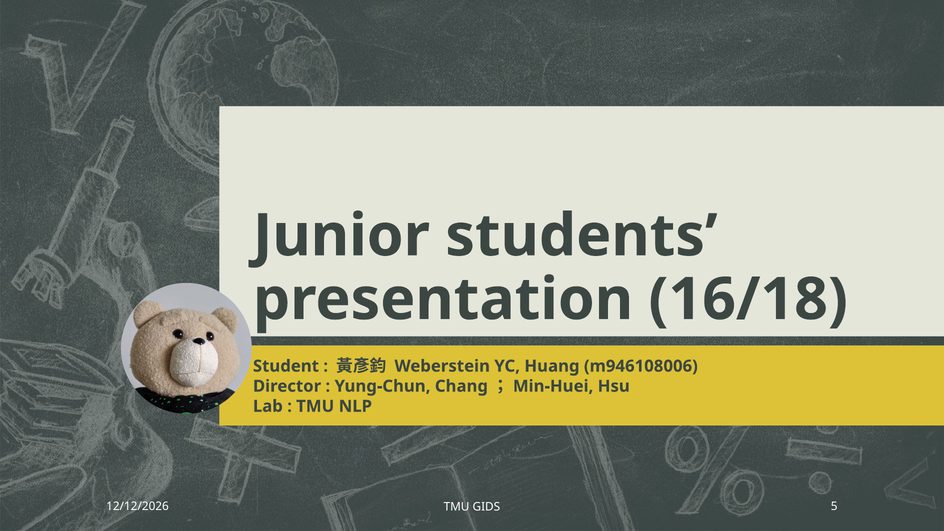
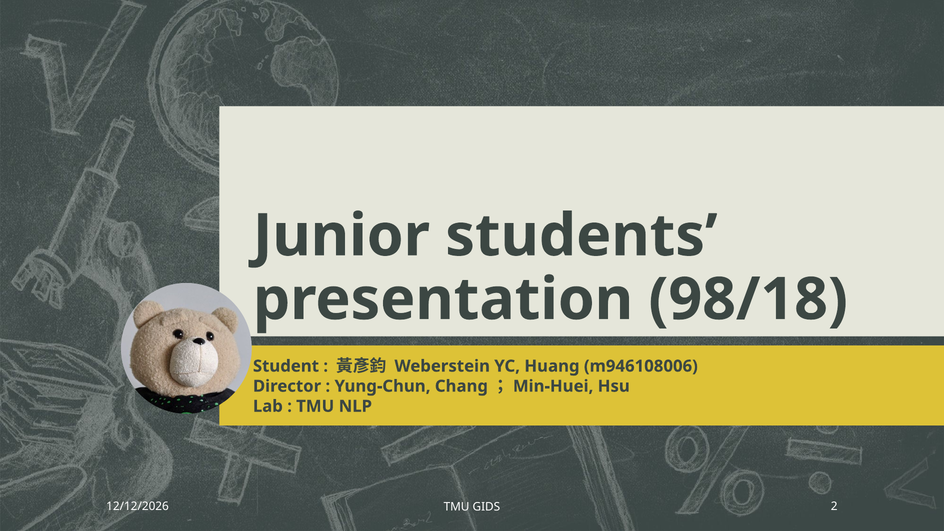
16/18: 16/18 -> 98/18
5: 5 -> 2
